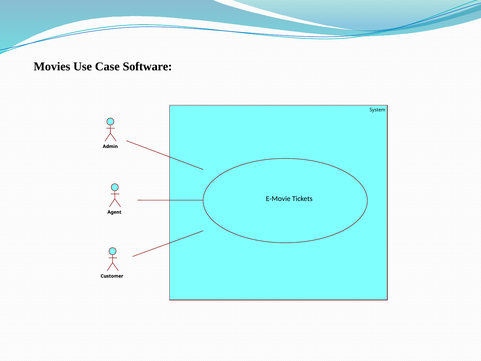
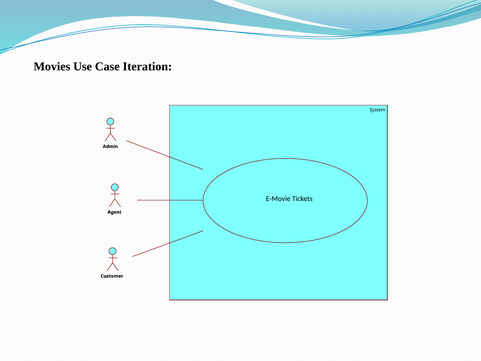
Software: Software -> Iteration
